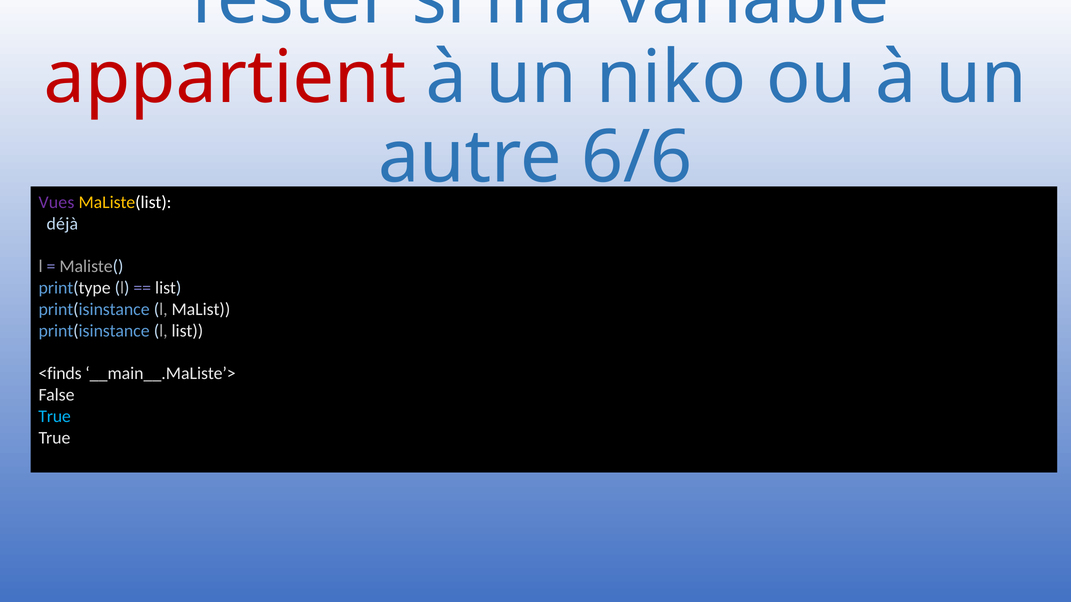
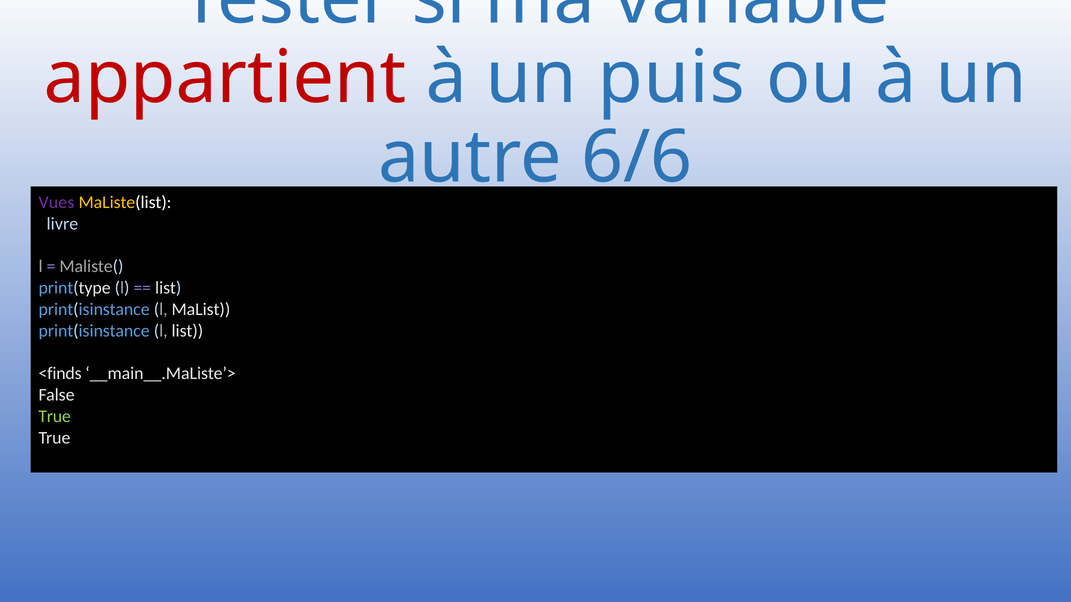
niko: niko -> puis
déjà: déjà -> livre
True at (55, 417) colour: light blue -> light green
